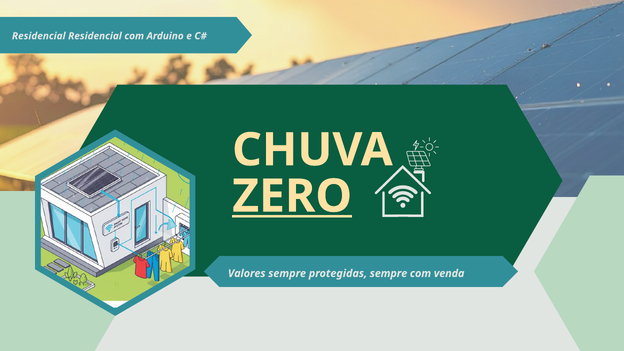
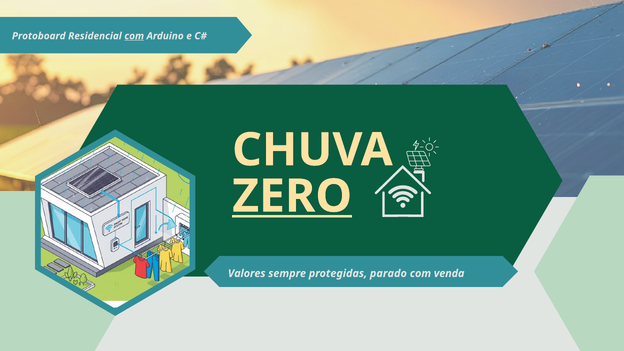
Residencial at (39, 36): Residencial -> Protoboard
com at (134, 36) underline: none -> present
protegidas sempre: sempre -> parado
